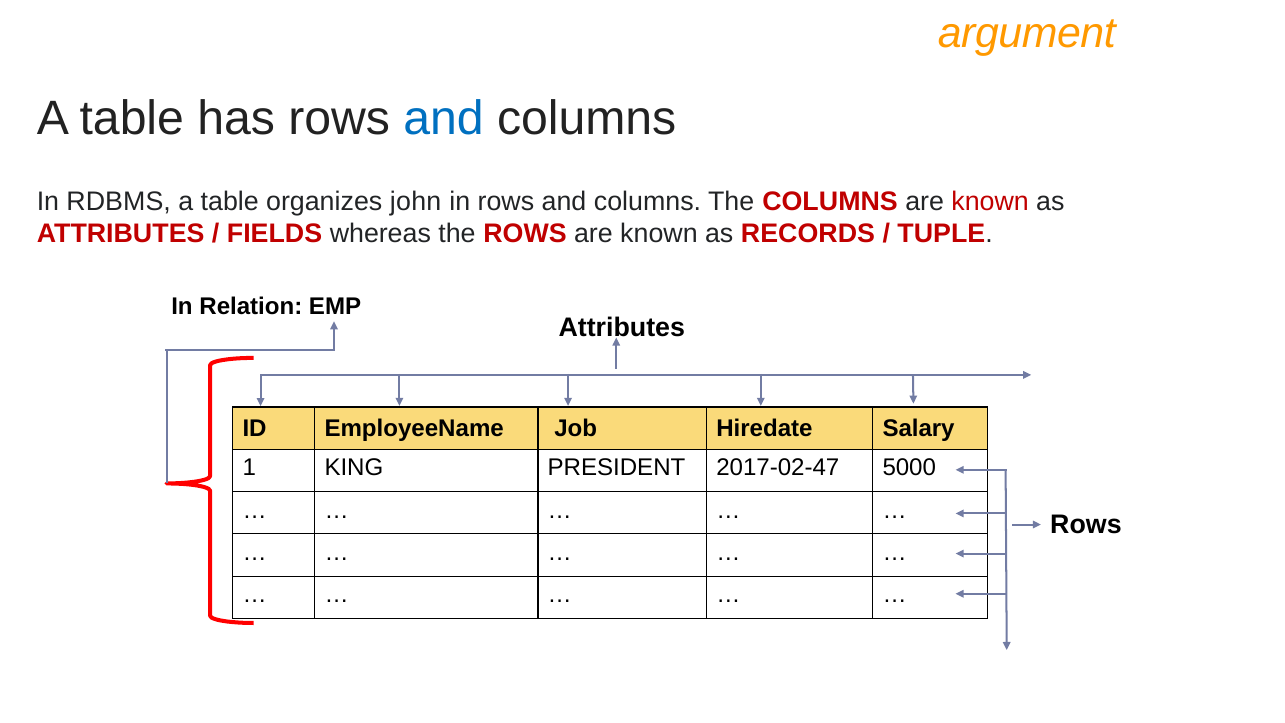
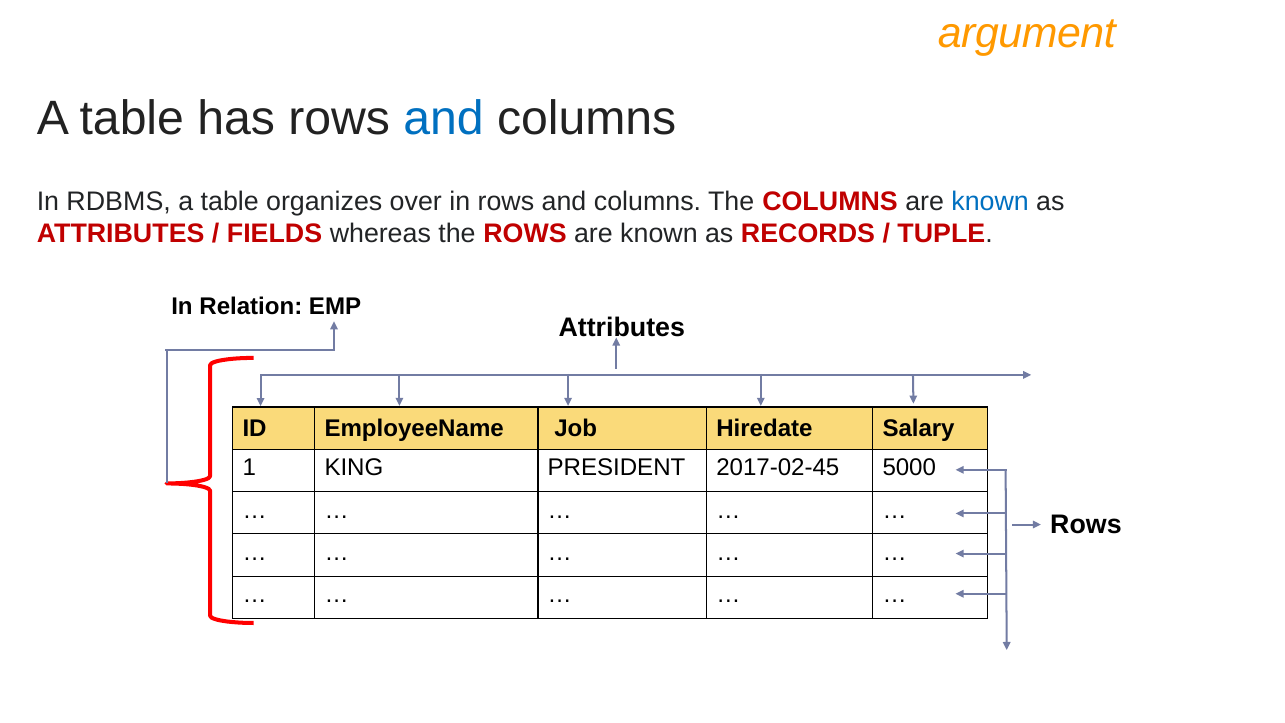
john: john -> over
known at (990, 202) colour: red -> blue
2017-02-47: 2017-02-47 -> 2017-02-45
